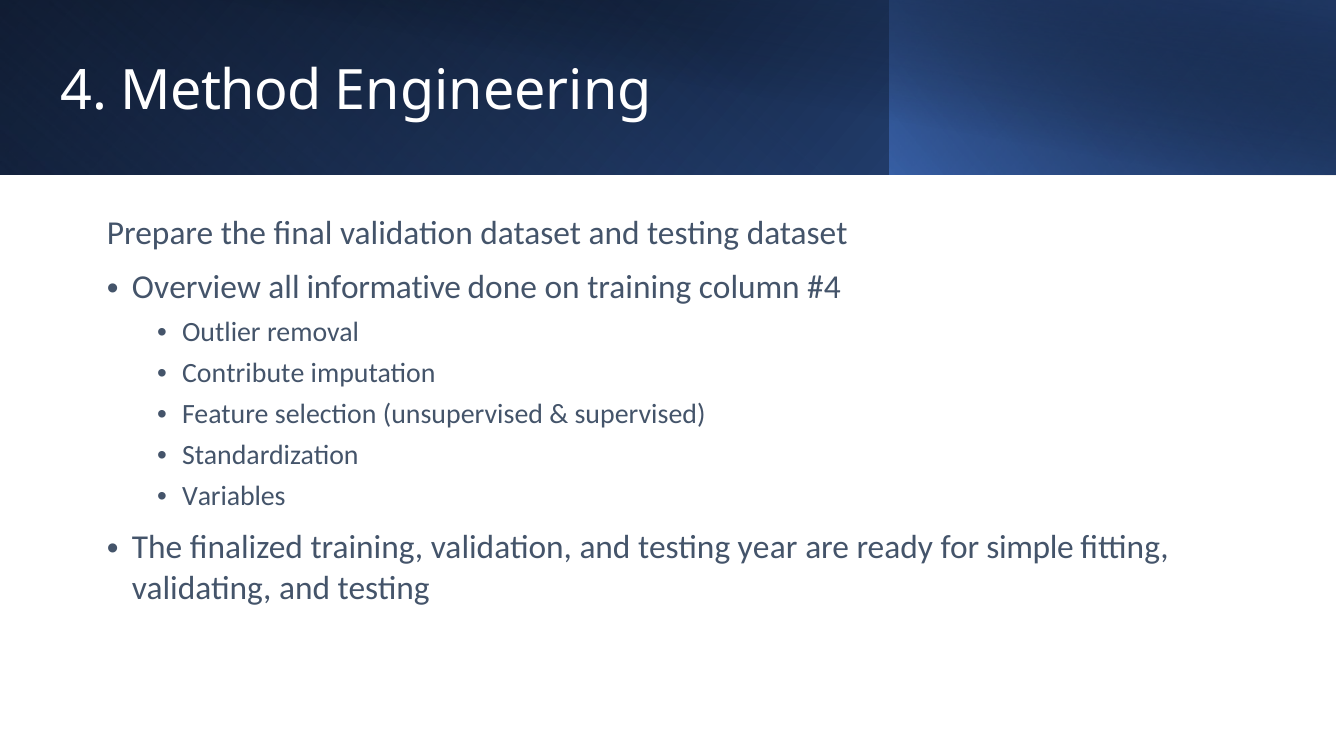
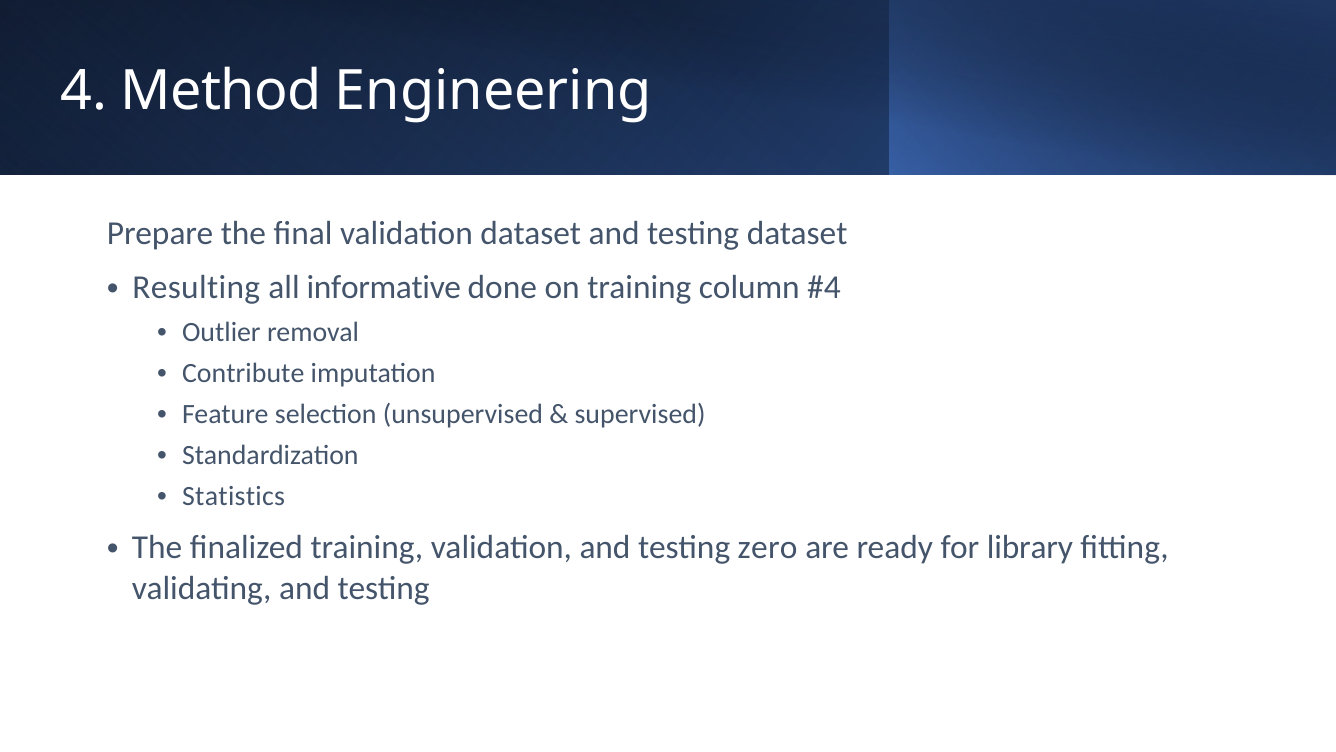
Overview: Overview -> Resulting
Variables: Variables -> Statistics
year: year -> zero
simple: simple -> library
